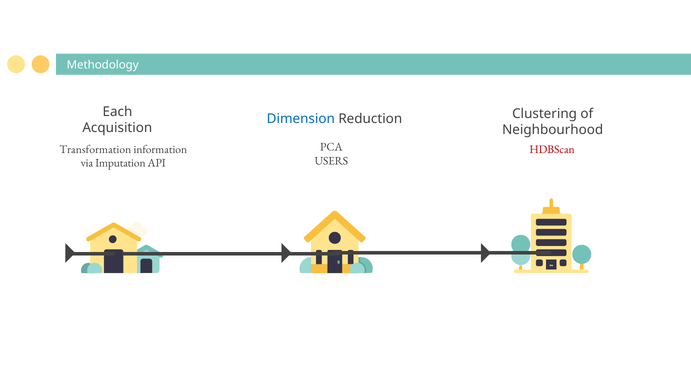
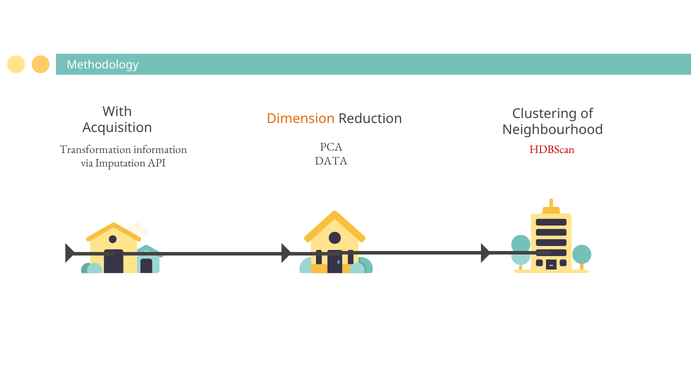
Each: Each -> With
Dimension colour: blue -> orange
USERS: USERS -> DATA
